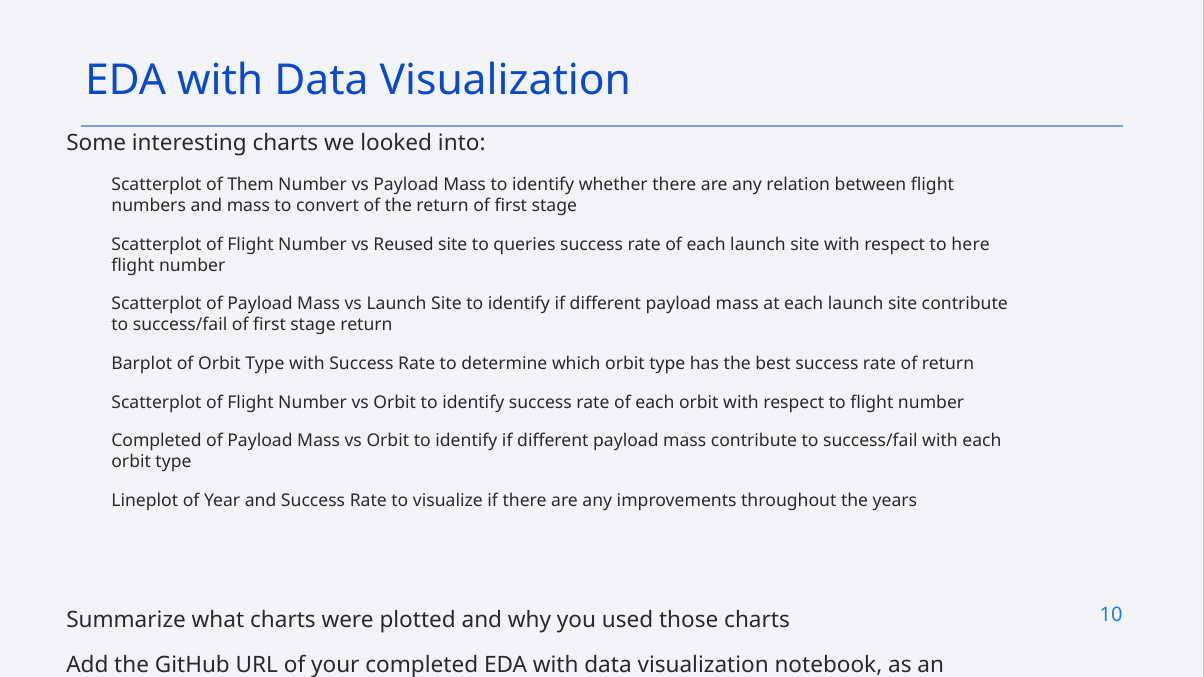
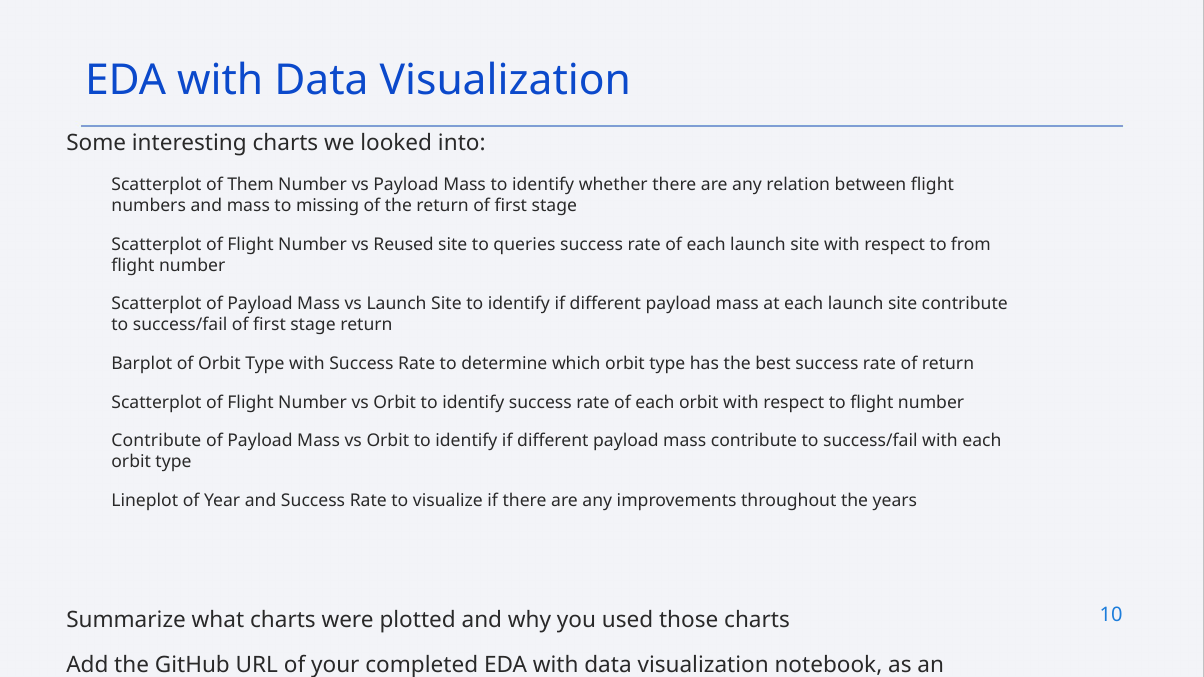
convert: convert -> missing
here: here -> from
Completed at (156, 441): Completed -> Contribute
